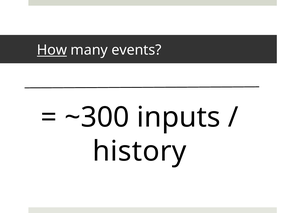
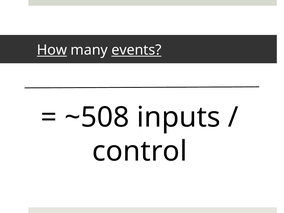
events underline: none -> present
~300: ~300 -> ~508
history: history -> control
